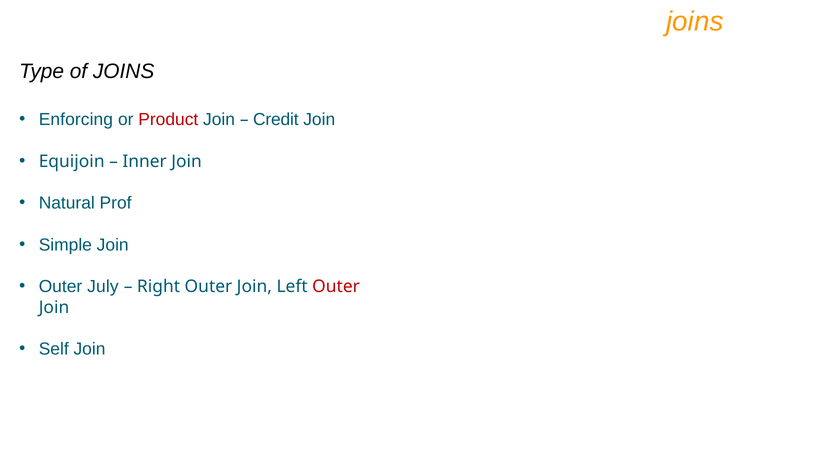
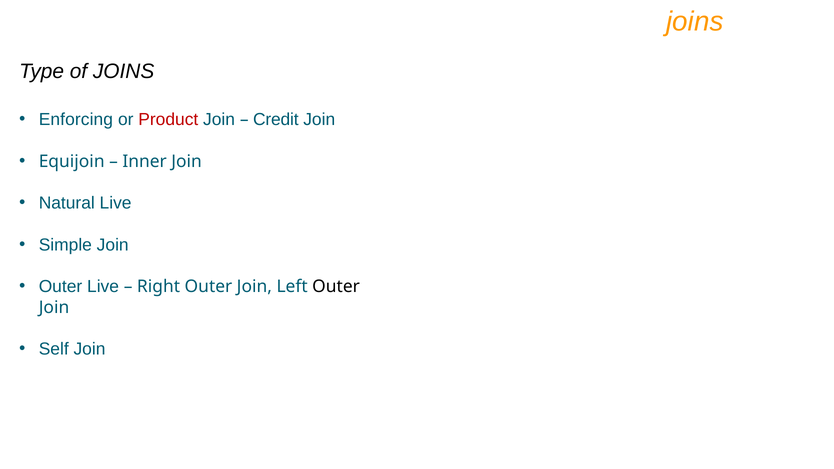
Natural Prof: Prof -> Live
Outer July: July -> Live
Outer at (336, 287) colour: red -> black
